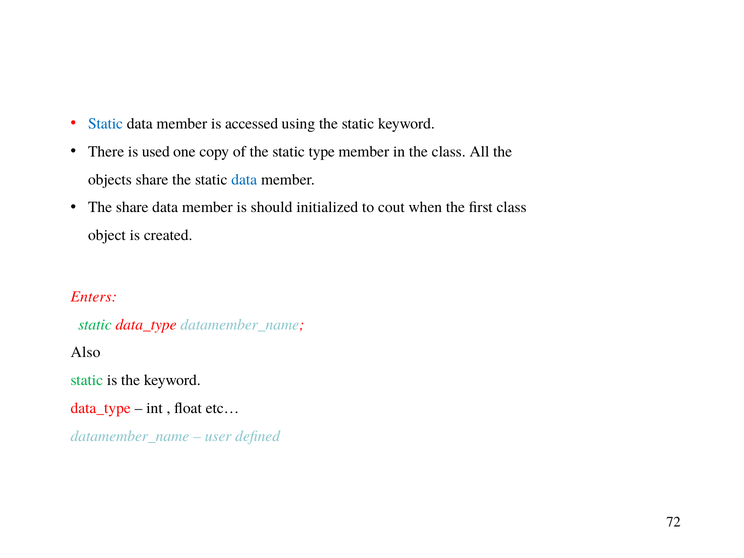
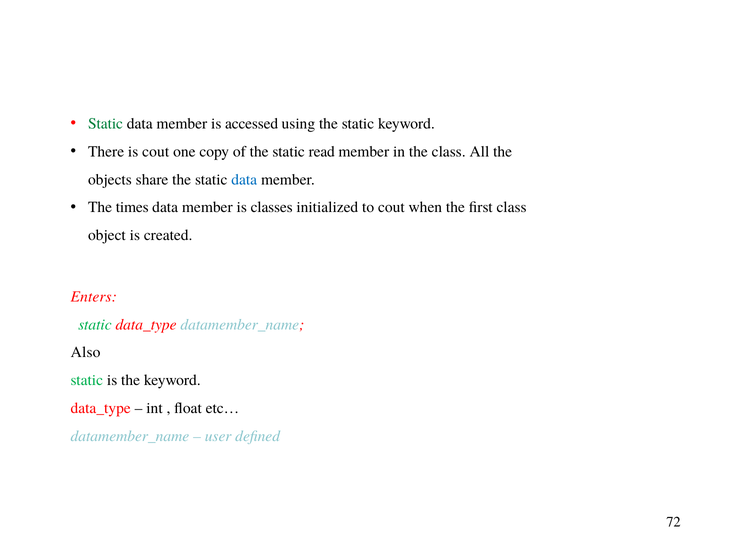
Static at (106, 124) colour: blue -> green
is used: used -> cout
type: type -> read
The share: share -> times
should: should -> classes
